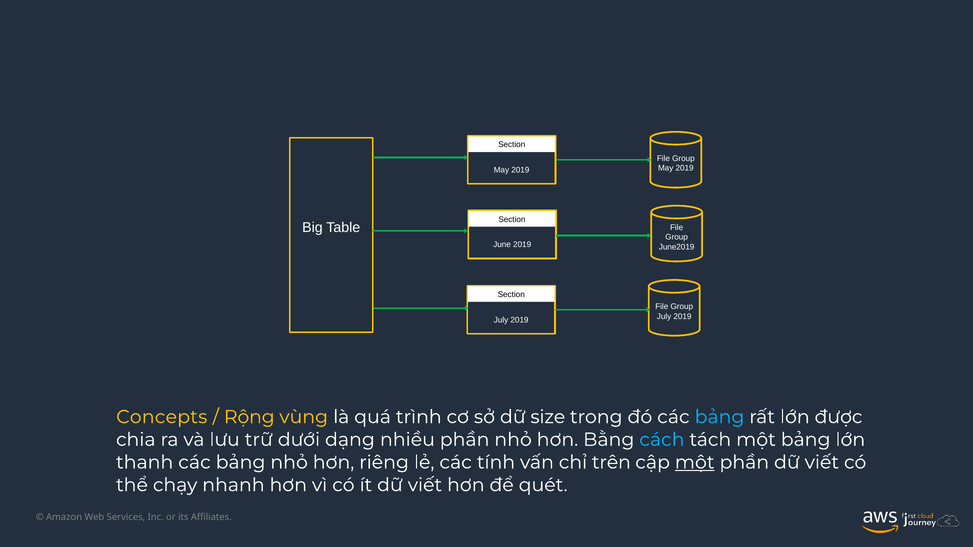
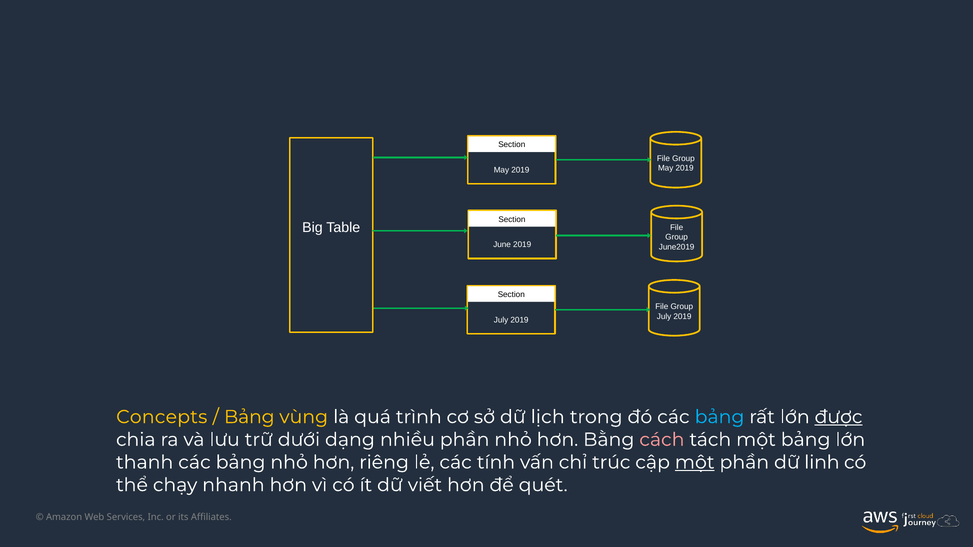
Rộng at (249, 417): Rộng -> Bảng
size: size -> lịch
được underline: none -> present
cách colour: light blue -> pink
trên: trên -> trúc
phần dữ viết: viết -> linh
